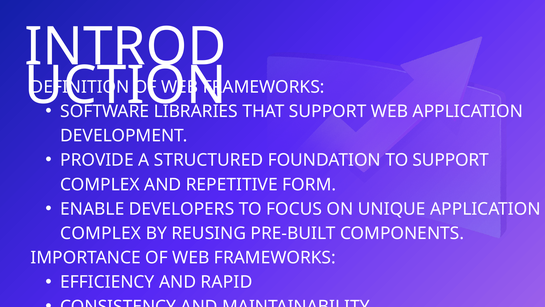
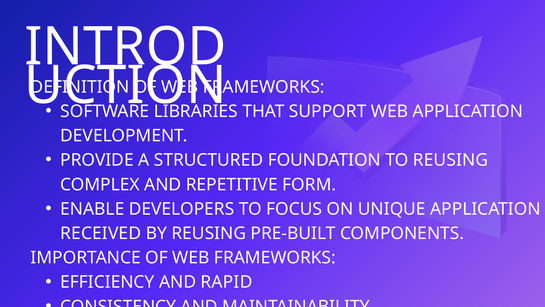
TO SUPPORT: SUPPORT -> REUSING
COMPLEX at (101, 233): COMPLEX -> RECEIVED
